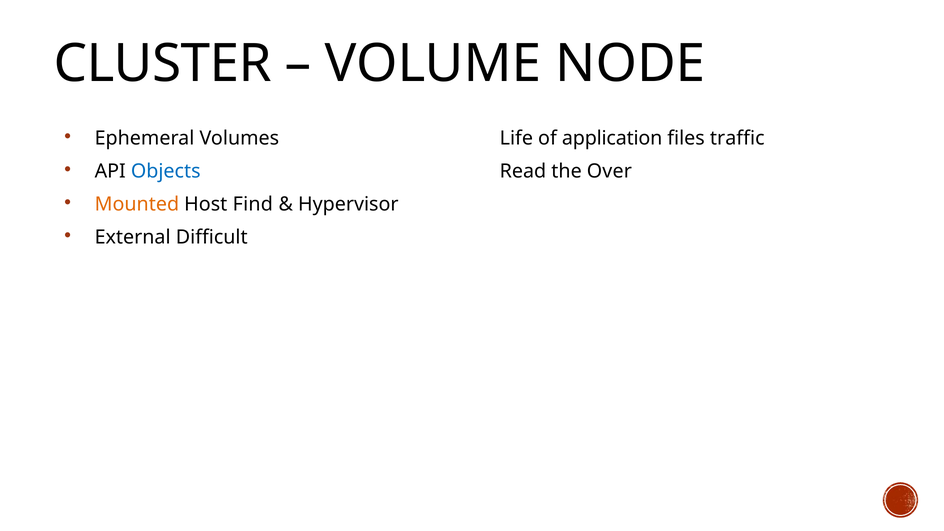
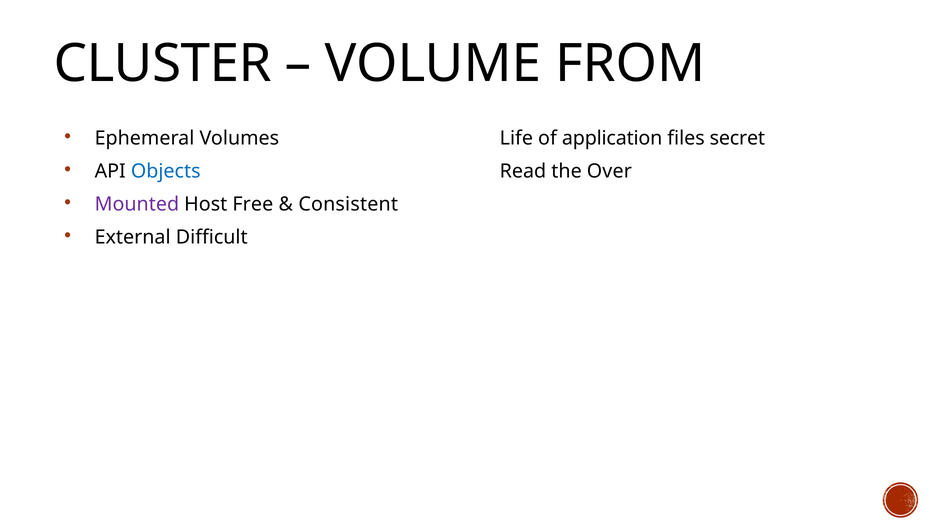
NODE: NODE -> FROM
traffic: traffic -> secret
Mounted colour: orange -> purple
Find: Find -> Free
Hypervisor: Hypervisor -> Consistent
